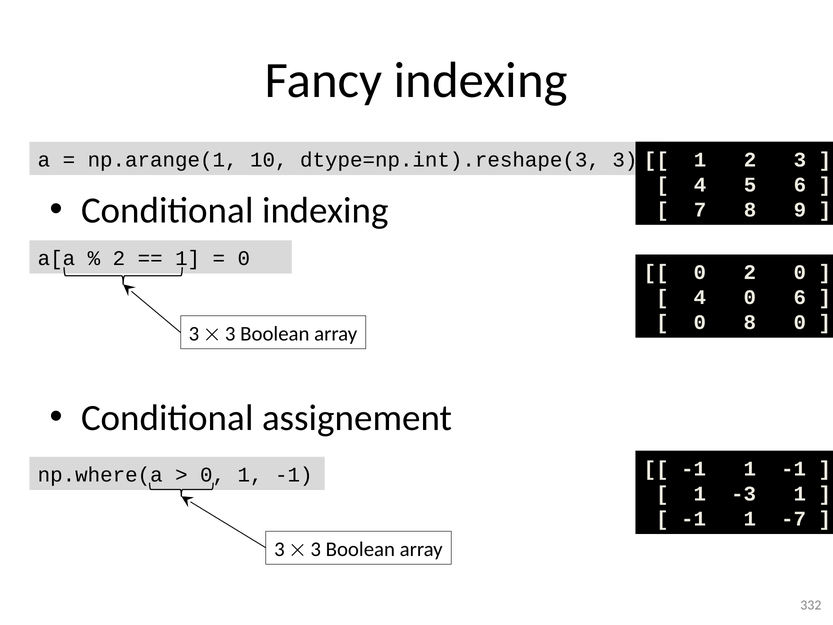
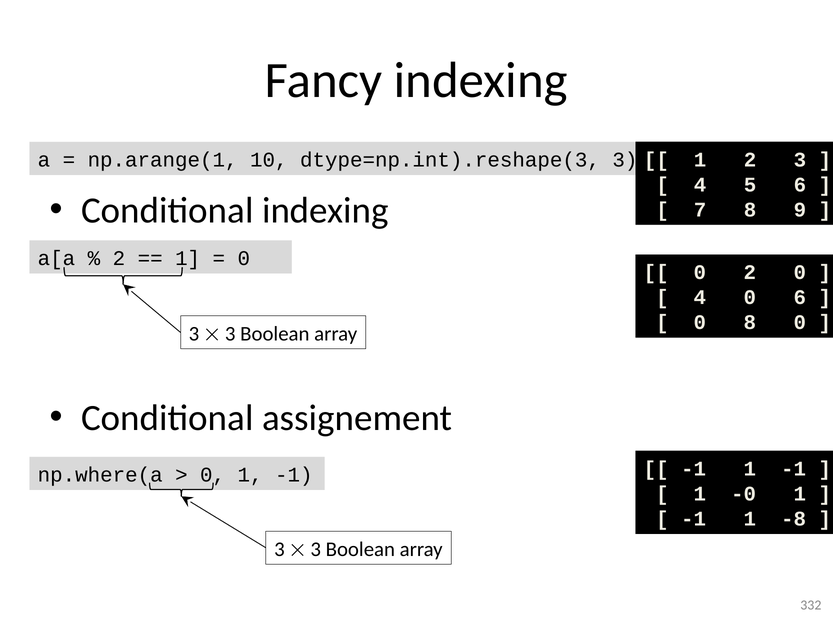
-3: -3 -> -0
-7: -7 -> -8
